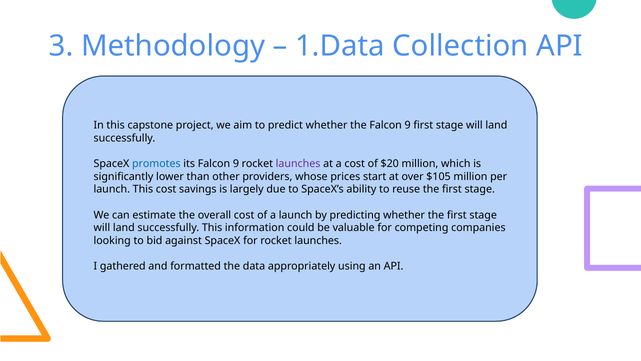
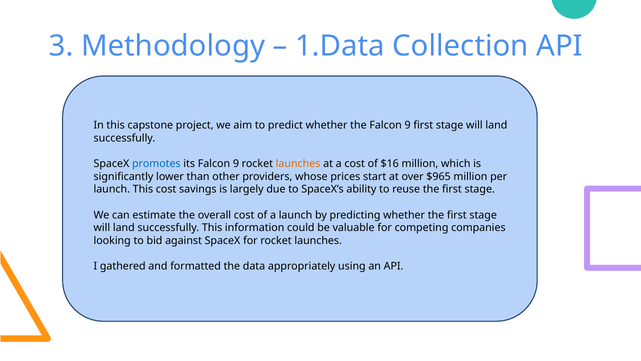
launches at (298, 164) colour: purple -> orange
$20: $20 -> $16
$105: $105 -> $965
